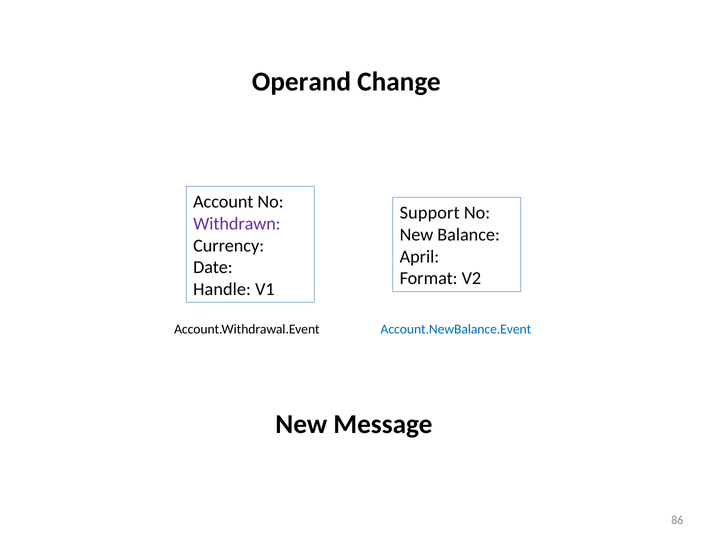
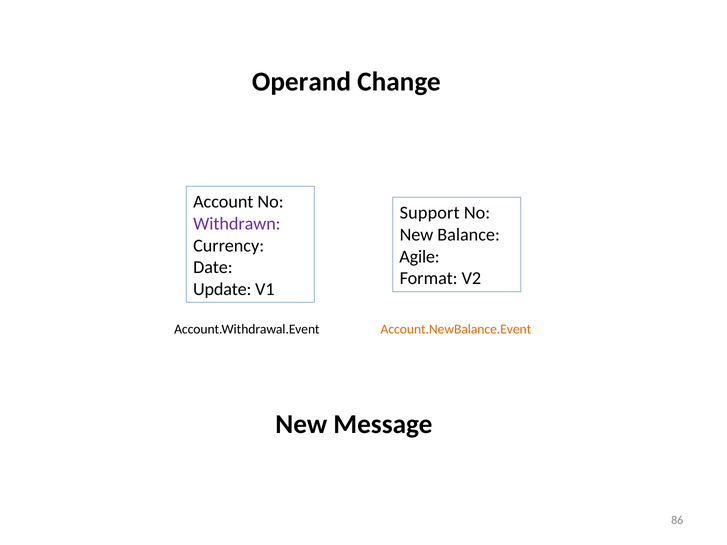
April: April -> Agile
Handle: Handle -> Update
Account.NewBalance.Event colour: blue -> orange
